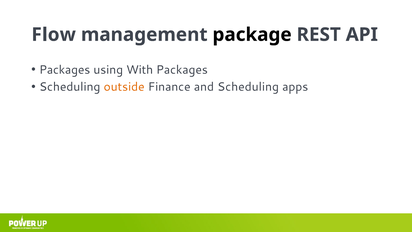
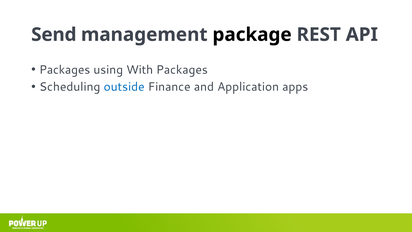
Flow: Flow -> Send
outside colour: orange -> blue
and Scheduling: Scheduling -> Application
